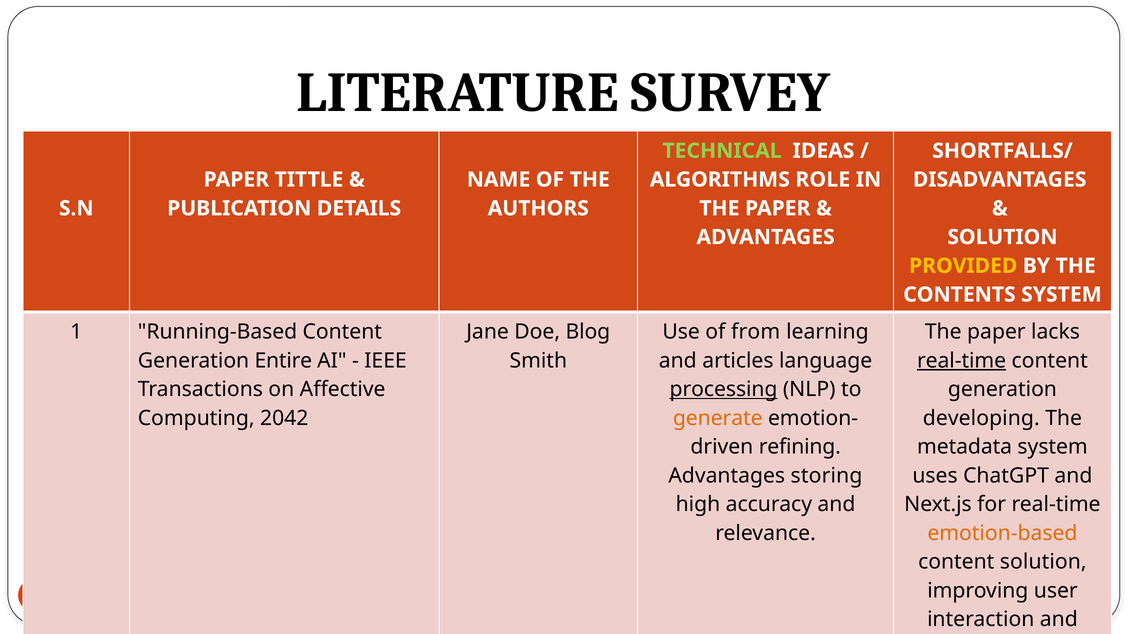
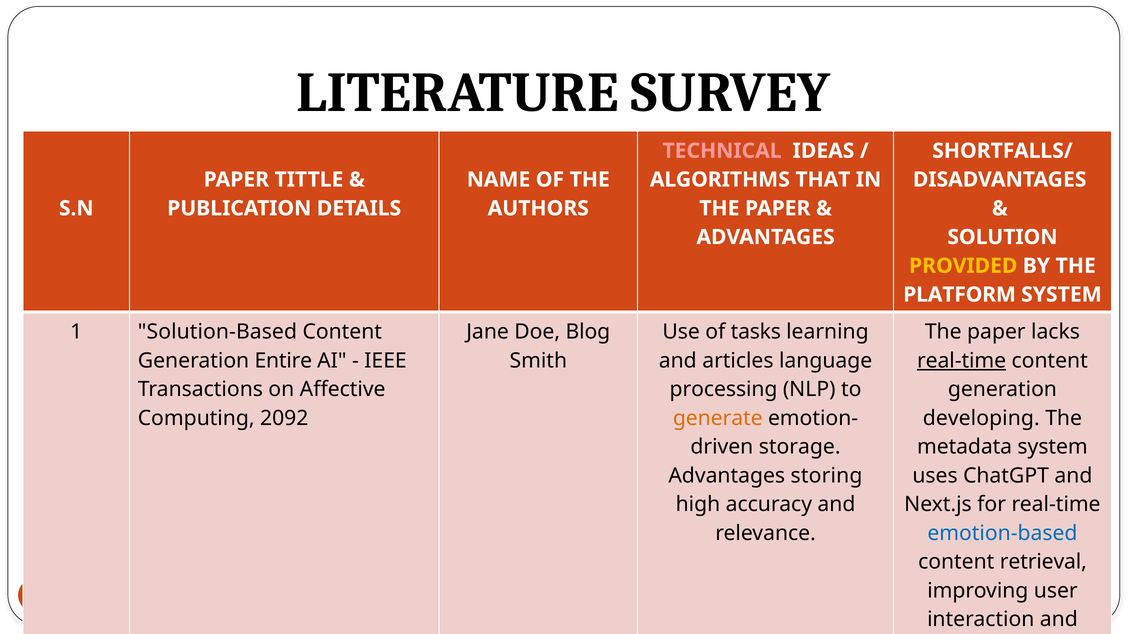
TECHNICAL colour: light green -> pink
ROLE: ROLE -> THAT
CONTENTS: CONTENTS -> PLATFORM
Running-Based: Running-Based -> Solution-Based
from: from -> tasks
processing underline: present -> none
2042: 2042 -> 2092
refining: refining -> storage
emotion-based colour: orange -> blue
content solution: solution -> retrieval
